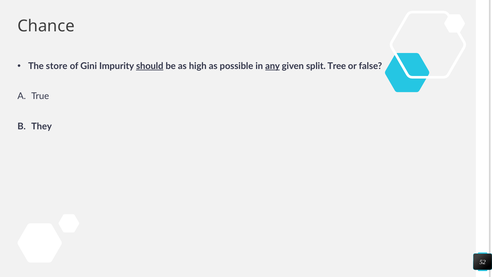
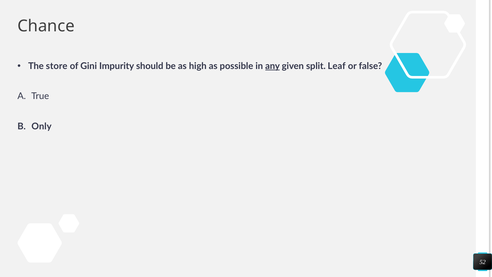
should underline: present -> none
Tree: Tree -> Leaf
They: They -> Only
